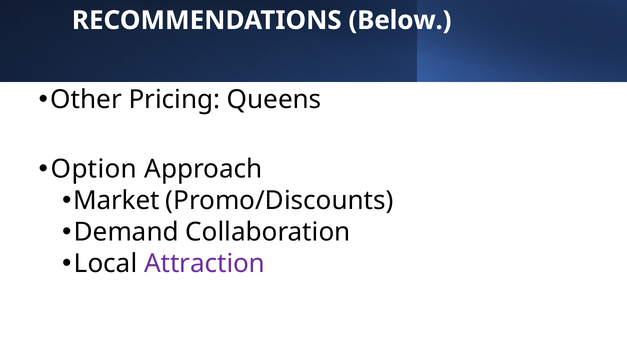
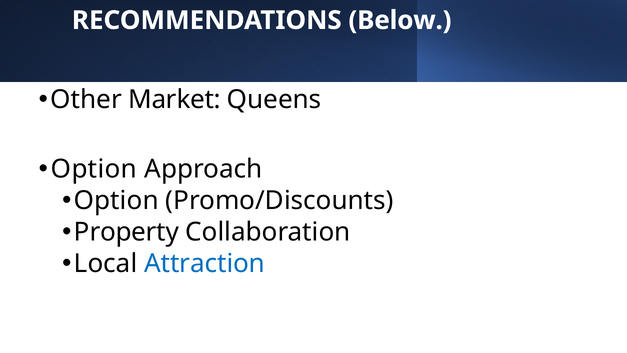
Pricing: Pricing -> Market
Market at (116, 201): Market -> Option
Demand: Demand -> Property
Attraction colour: purple -> blue
